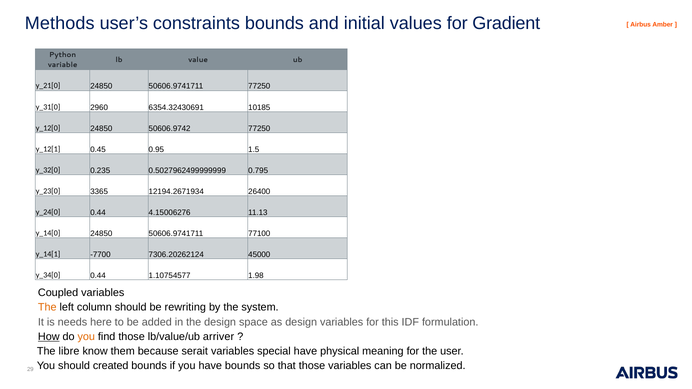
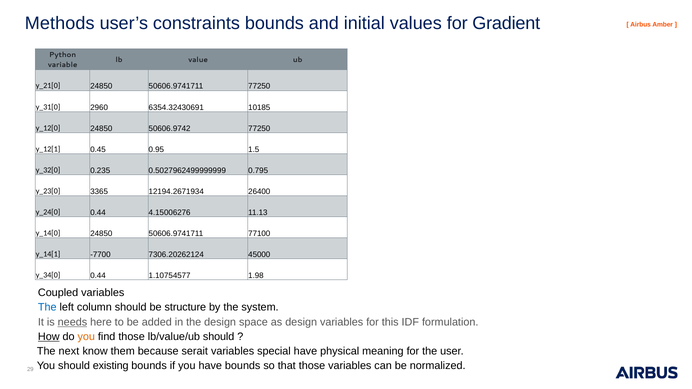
The at (47, 308) colour: orange -> blue
rewriting: rewriting -> structure
needs underline: none -> present
lb/value/ub arriver: arriver -> should
libre: libre -> next
created: created -> existing
